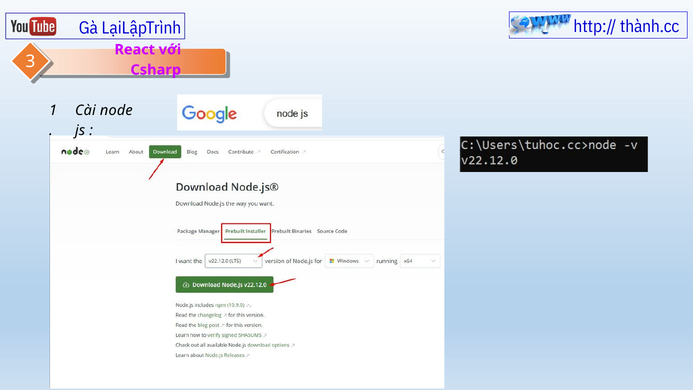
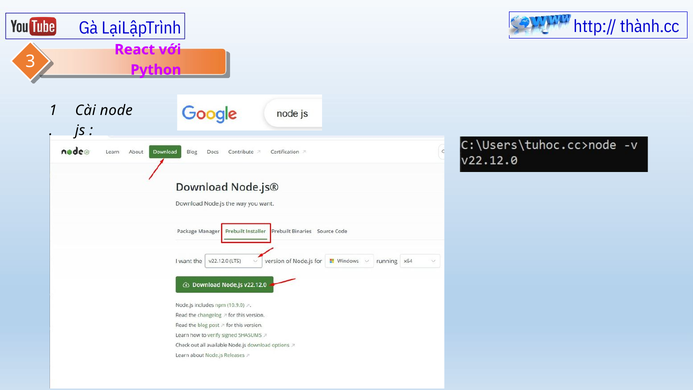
Csharp: Csharp -> Python
